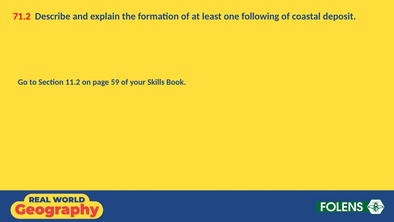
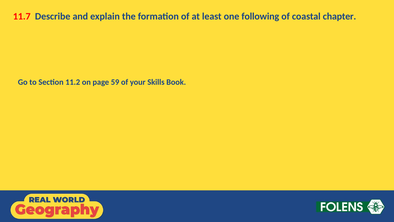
71.2: 71.2 -> 11.7
deposit: deposit -> chapter
